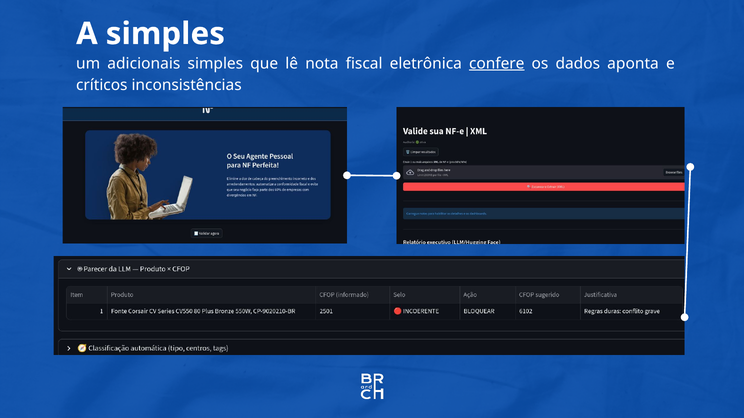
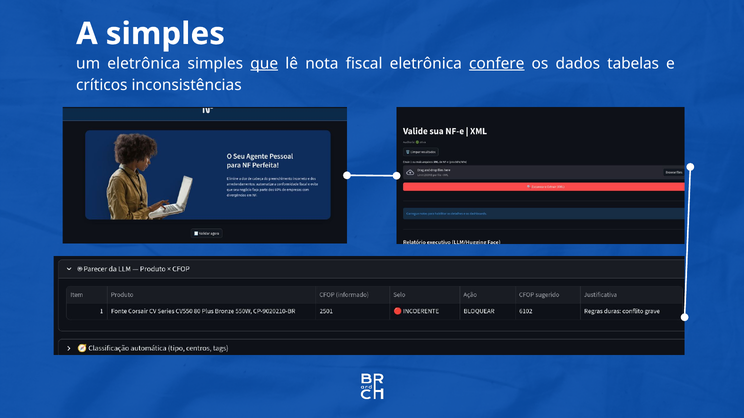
um adicionais: adicionais -> eletrônica
que underline: none -> present
aponta: aponta -> tabelas
